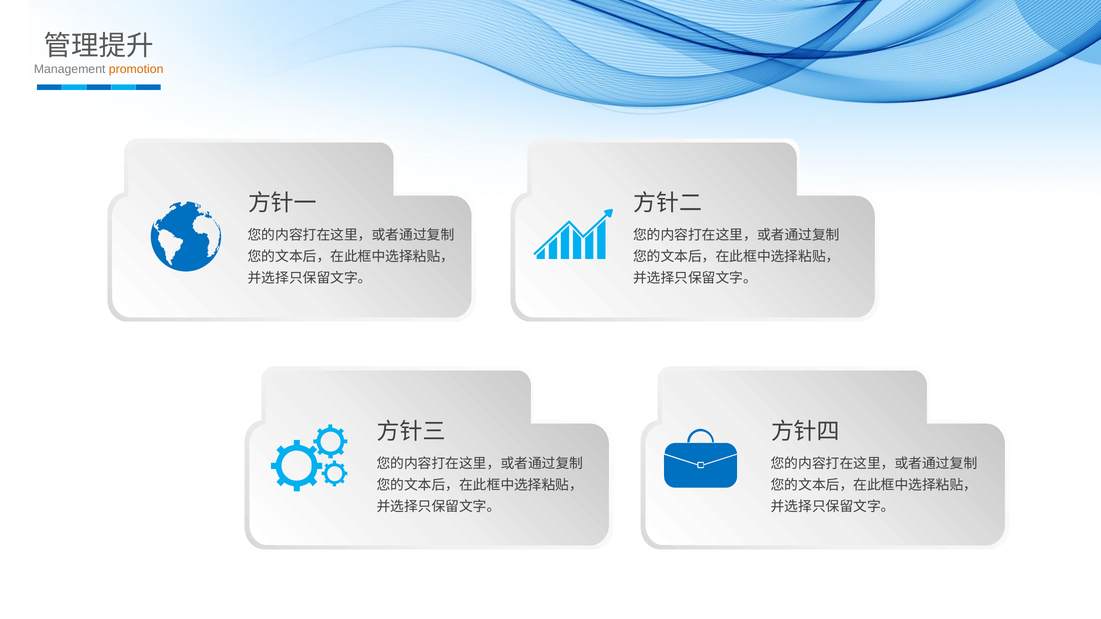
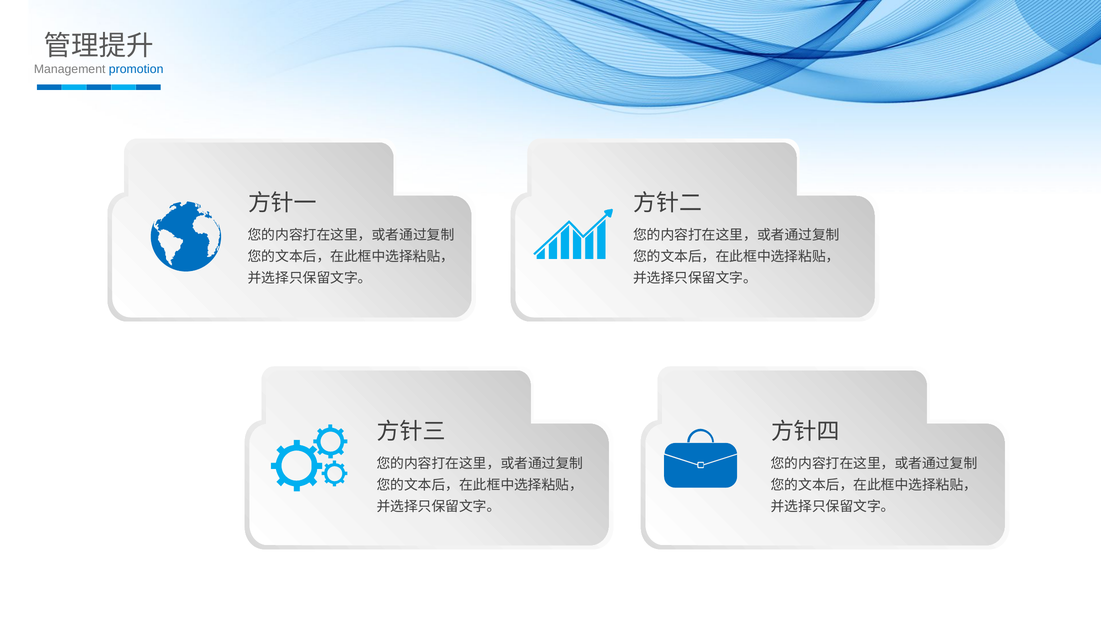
promotion colour: orange -> blue
